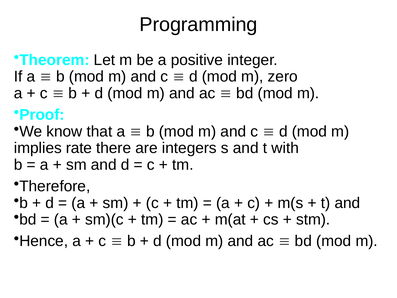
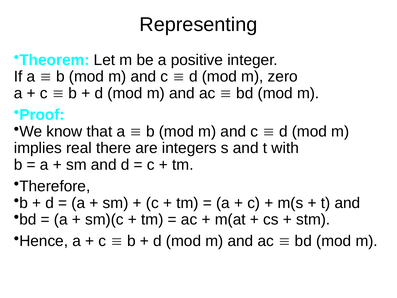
Programming: Programming -> Representing
rate: rate -> real
